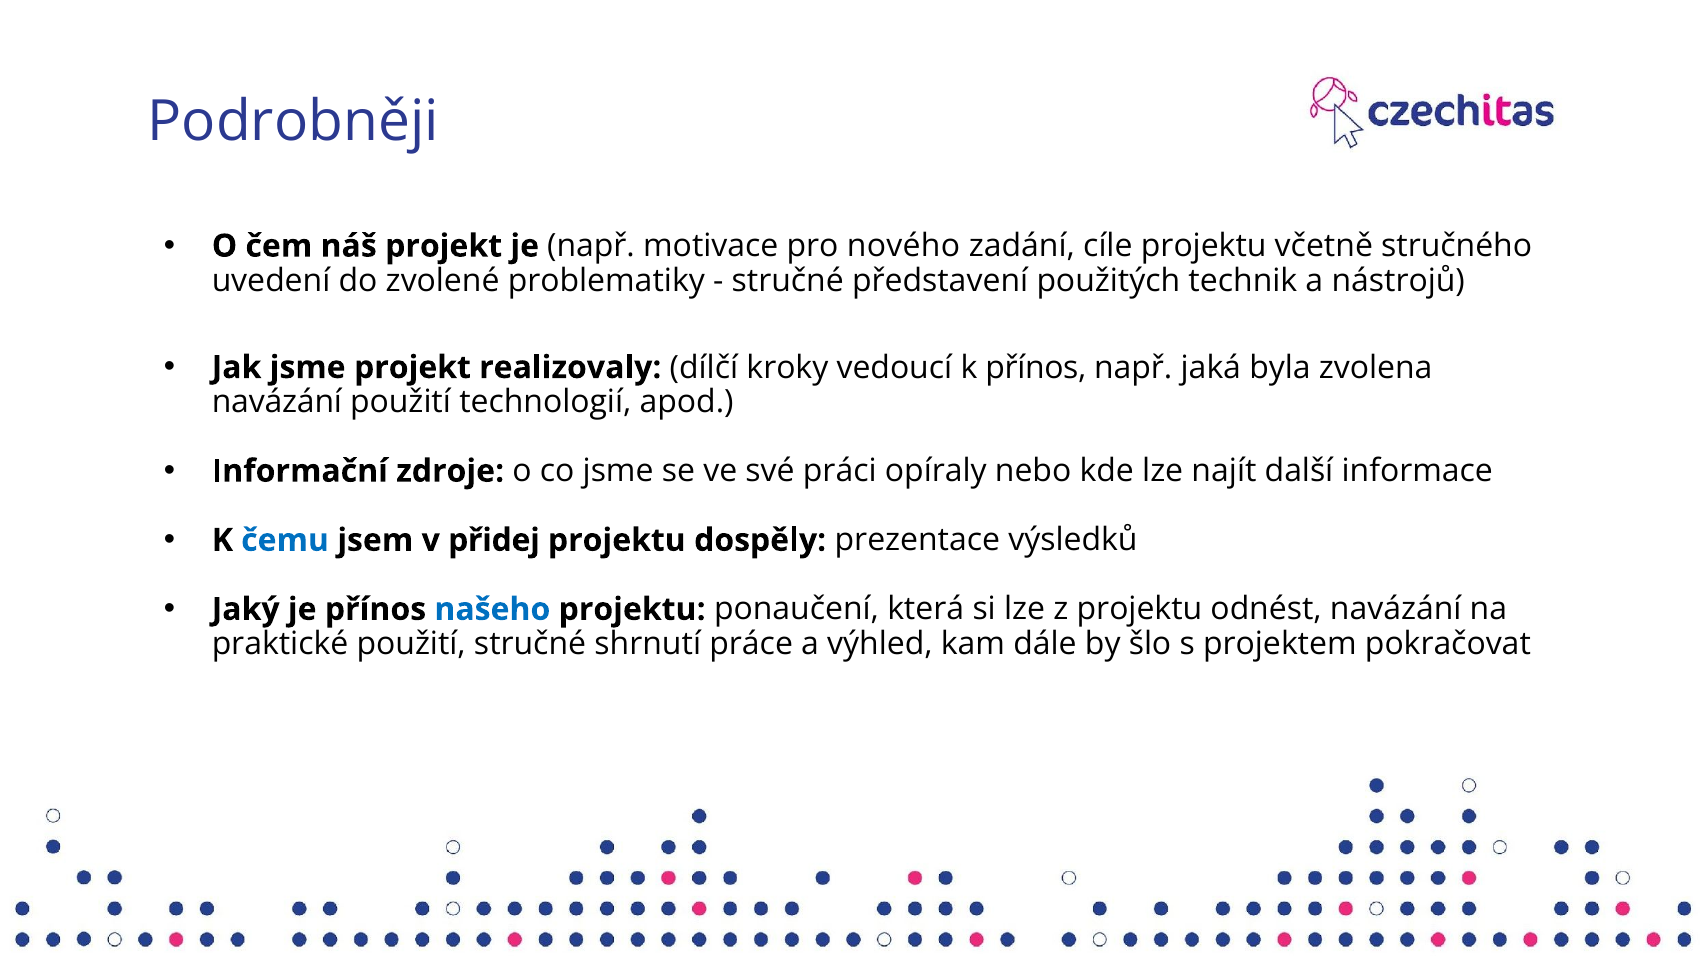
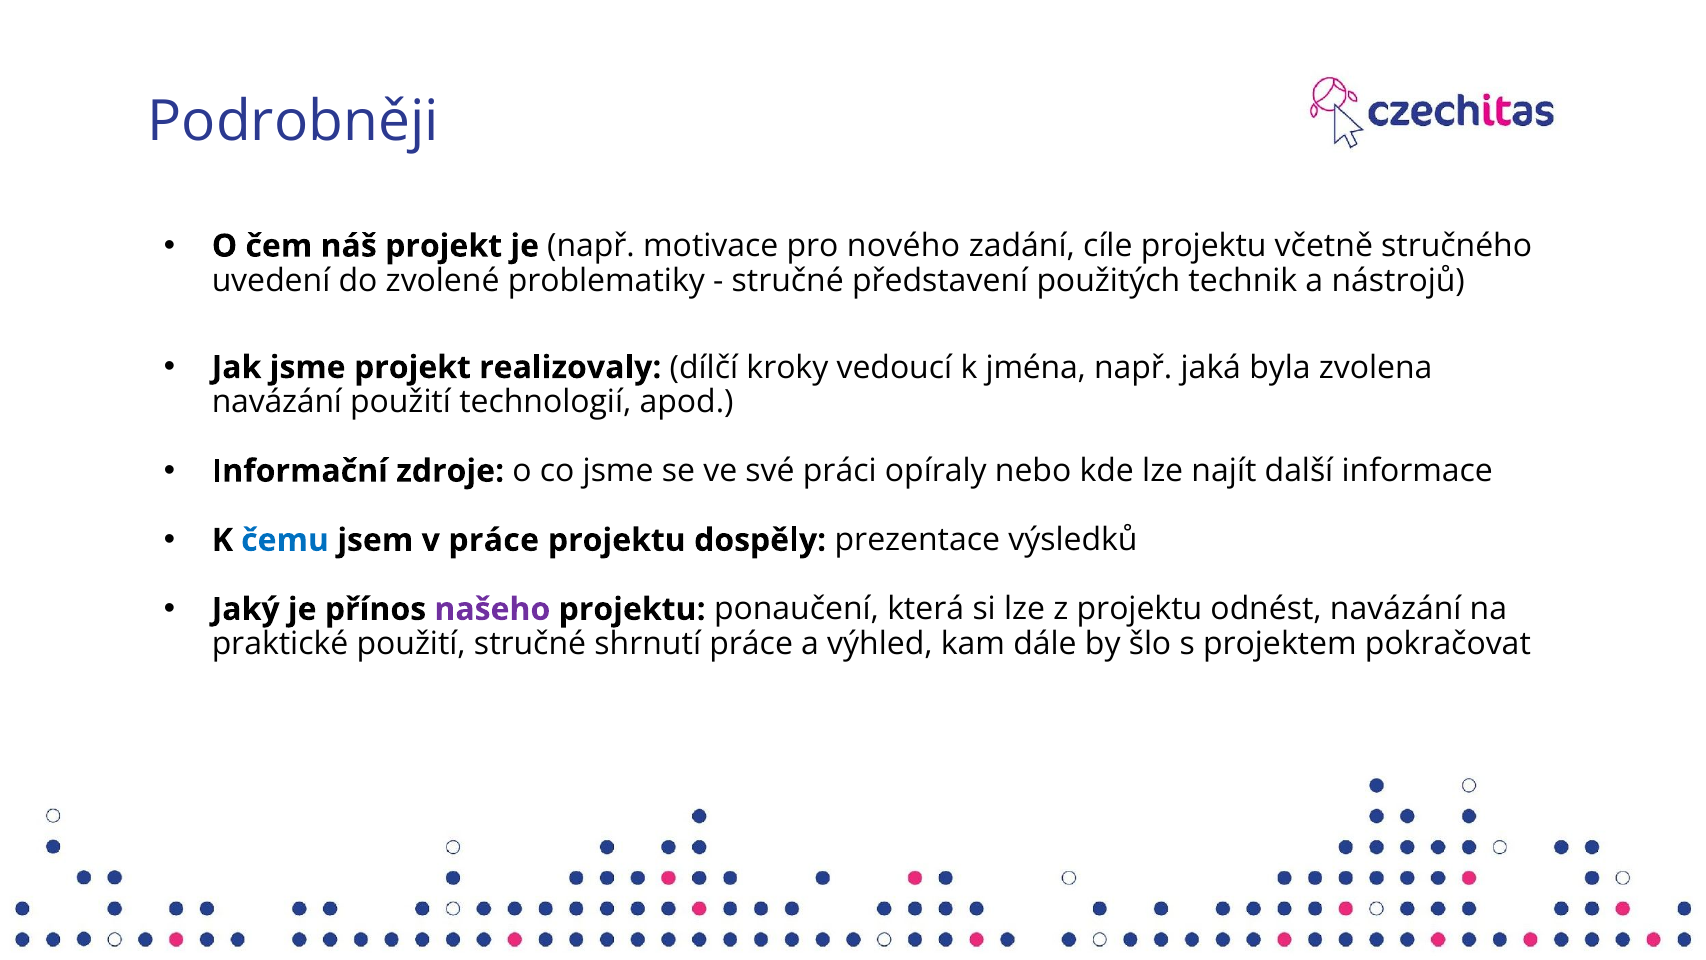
k přínos: přínos -> jména
v přidej: přidej -> práce
našeho colour: blue -> purple
